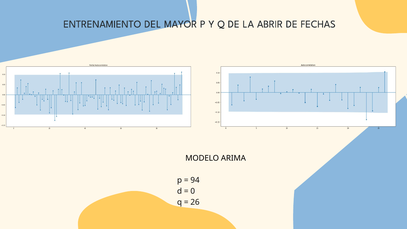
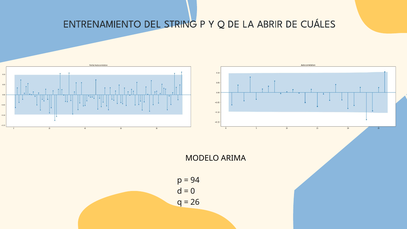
MAYOR: MAYOR -> STRING
FECHAS: FECHAS -> CUÁLES
